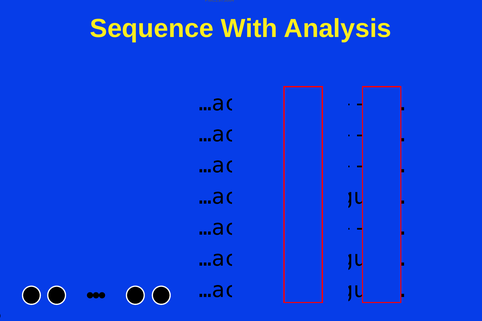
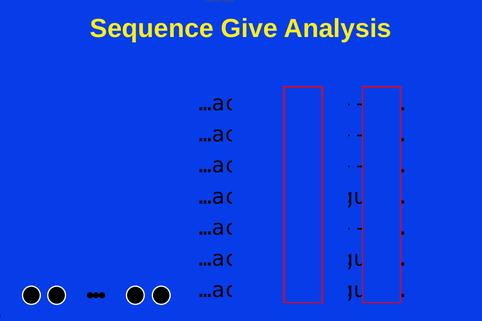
With: With -> Give
